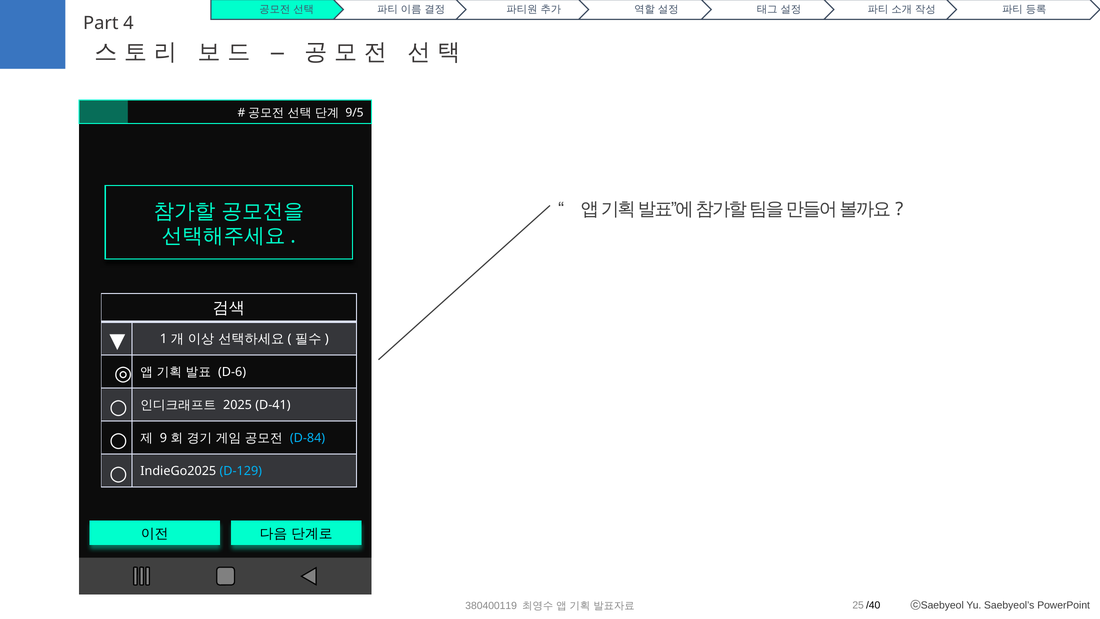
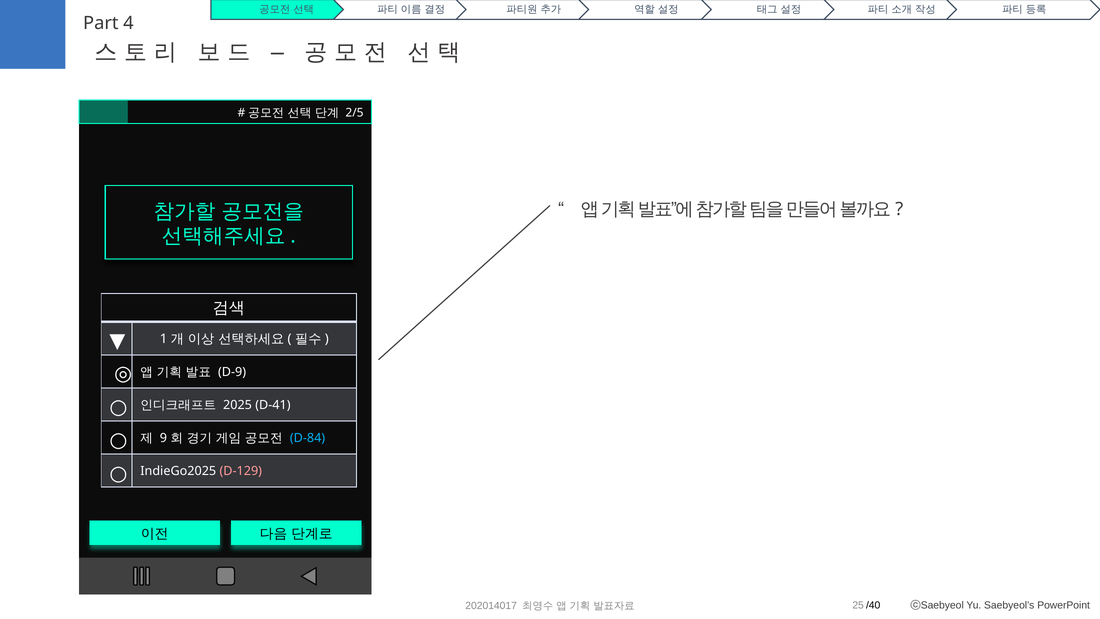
9/5: 9/5 -> 2/5
D-6: D-6 -> D-9
D-129 colour: light blue -> pink
380400119: 380400119 -> 202014017
